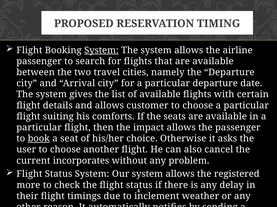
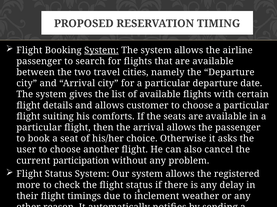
the impact: impact -> arrival
book underline: present -> none
incorporates: incorporates -> participation
